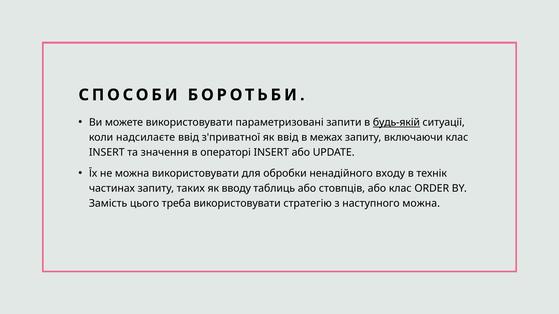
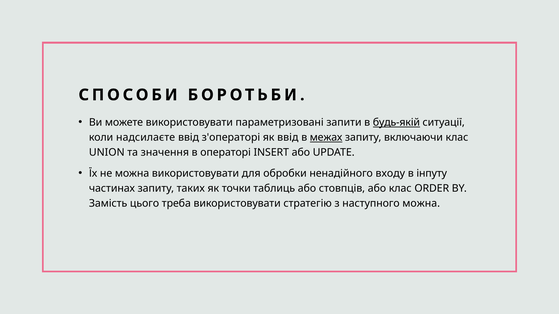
з'приватної: з'приватної -> з'операторі
межах underline: none -> present
INSERT at (107, 153): INSERT -> UNION
технік: технік -> інпуту
вводу: вводу -> точки
